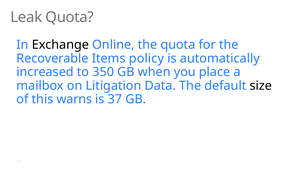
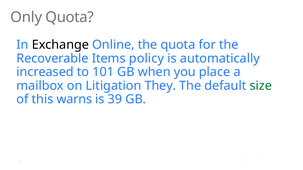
Leak: Leak -> Only
350: 350 -> 101
Data: Data -> They
size colour: black -> green
37: 37 -> 39
